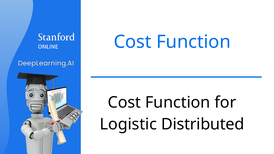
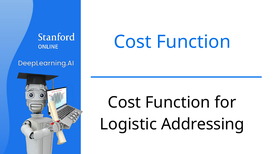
Distributed: Distributed -> Addressing
